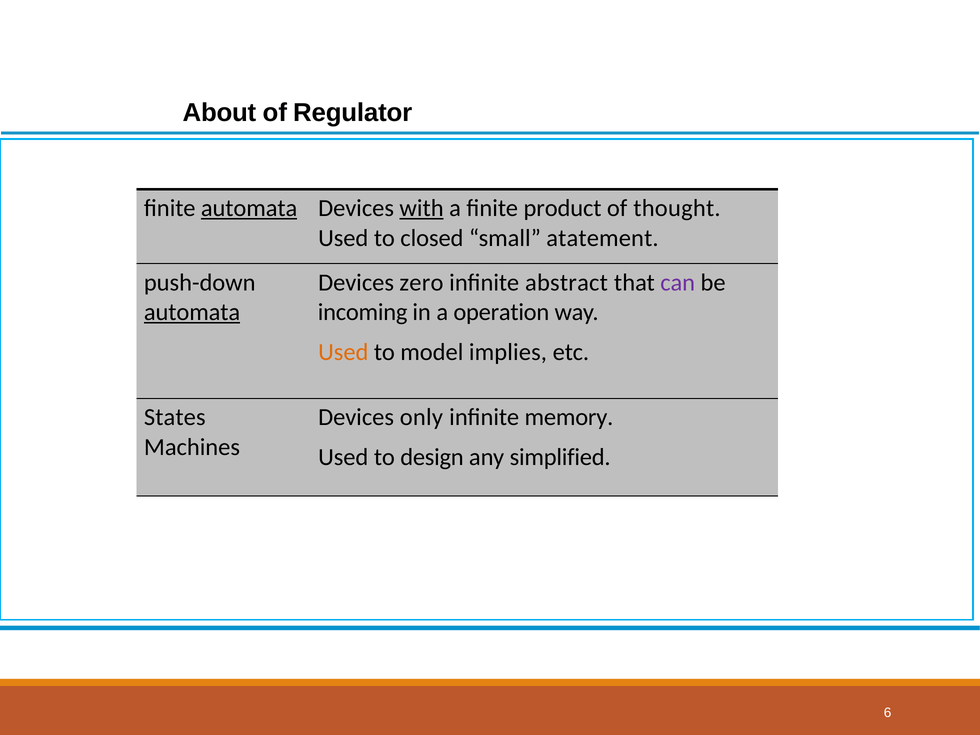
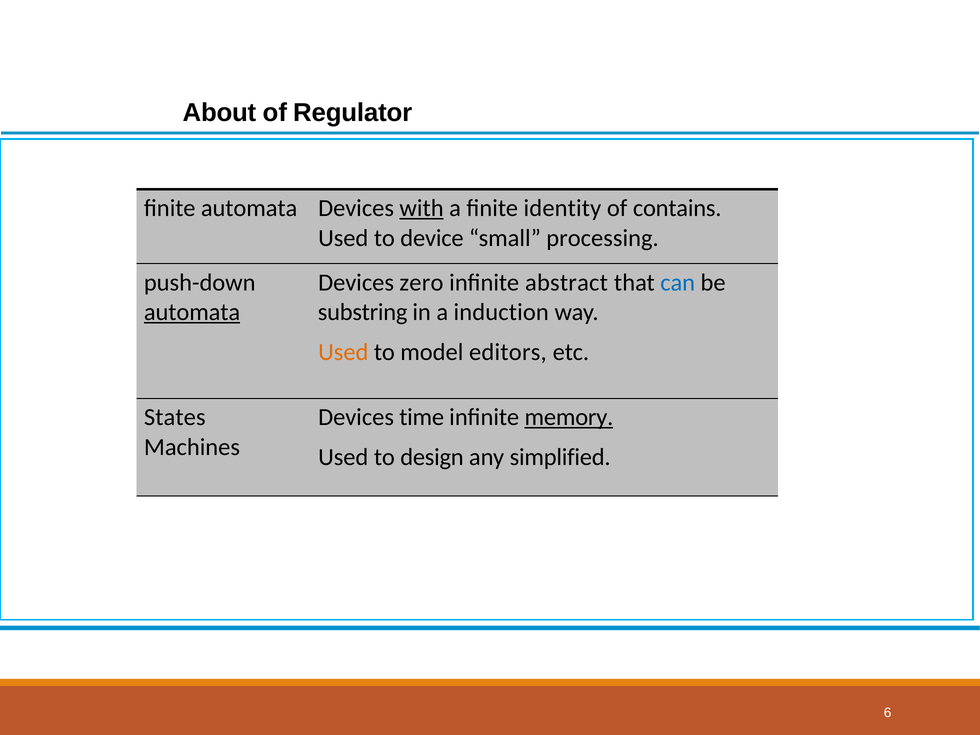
automata at (249, 208) underline: present -> none
product: product -> identity
thought: thought -> contains
closed: closed -> device
atatement: atatement -> processing
can colour: purple -> blue
incoming: incoming -> substring
operation: operation -> induction
implies: implies -> editors
only: only -> time
memory underline: none -> present
